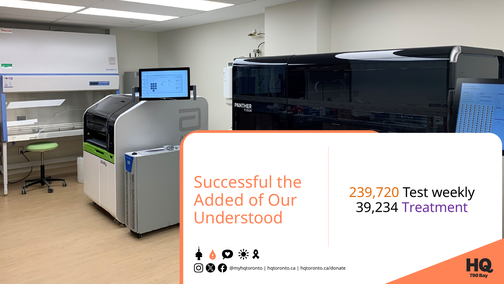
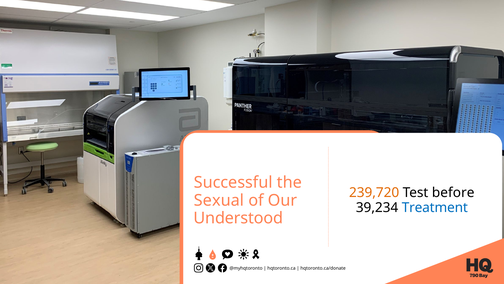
weekly: weekly -> before
Added: Added -> Sexual
Treatment colour: purple -> blue
